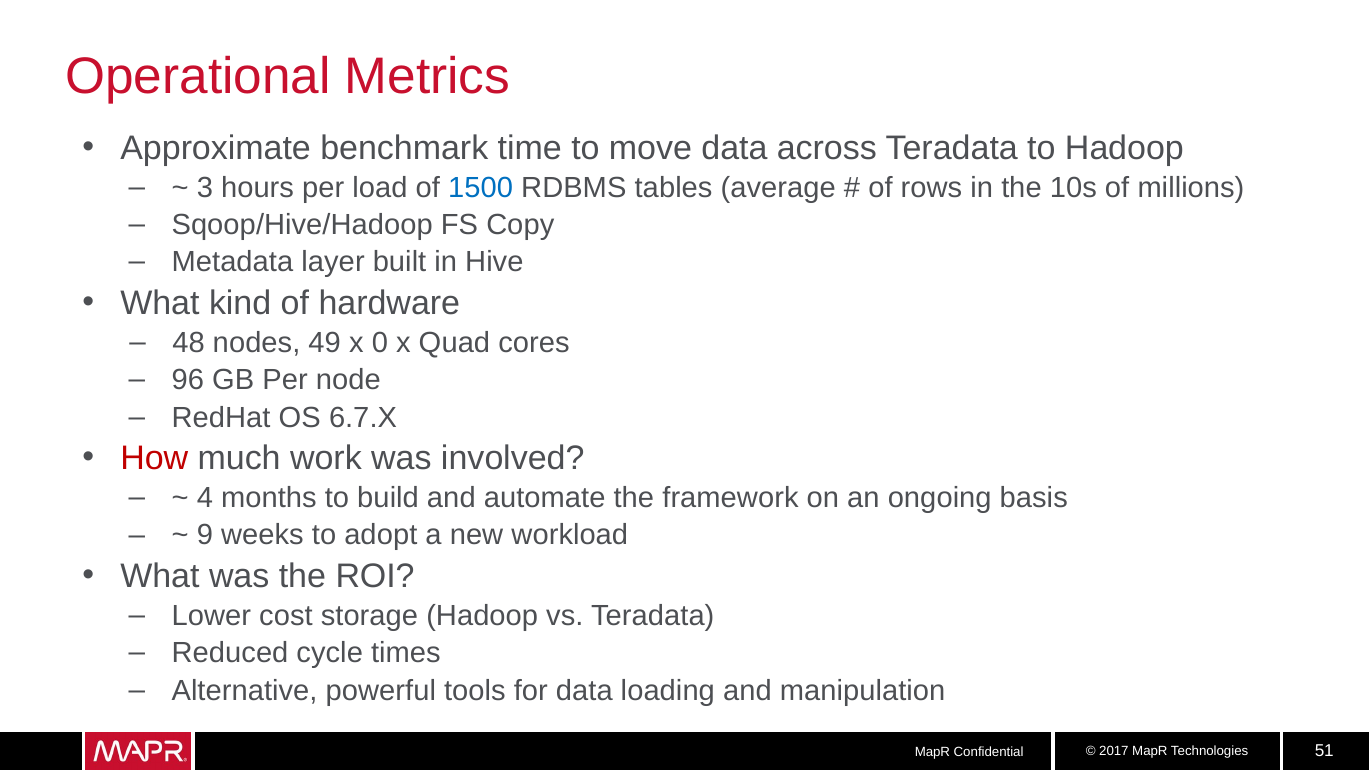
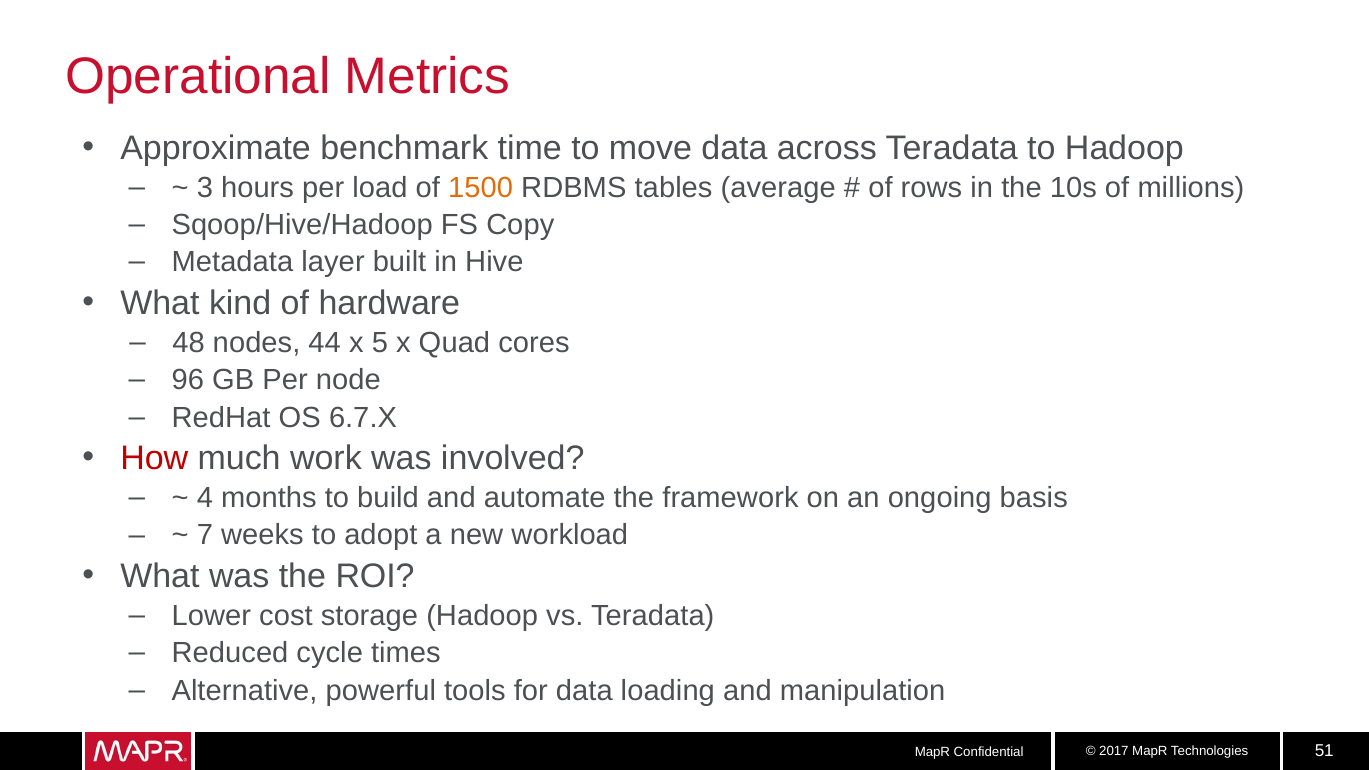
1500 colour: blue -> orange
49: 49 -> 44
0: 0 -> 5
9: 9 -> 7
